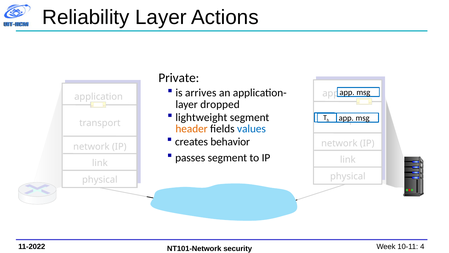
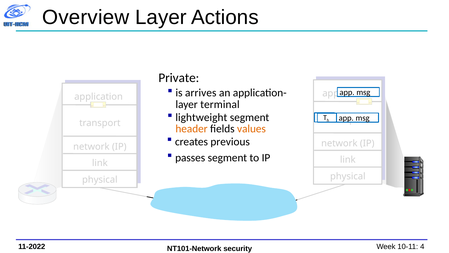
Reliability: Reliability -> Overview
dropped: dropped -> terminal
values colour: blue -> orange
behavior: behavior -> previous
